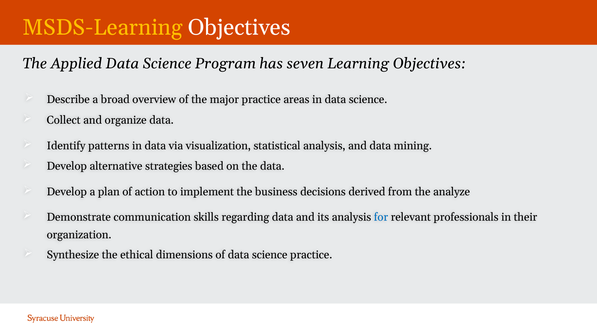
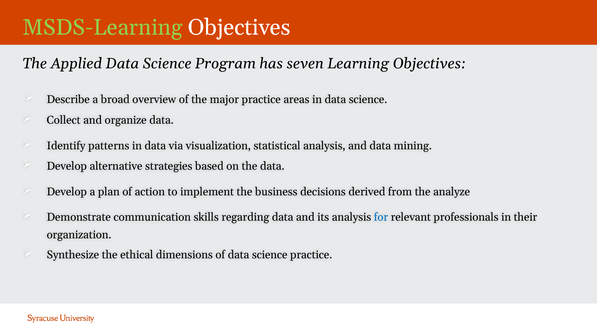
MSDS-Learning colour: yellow -> light green
